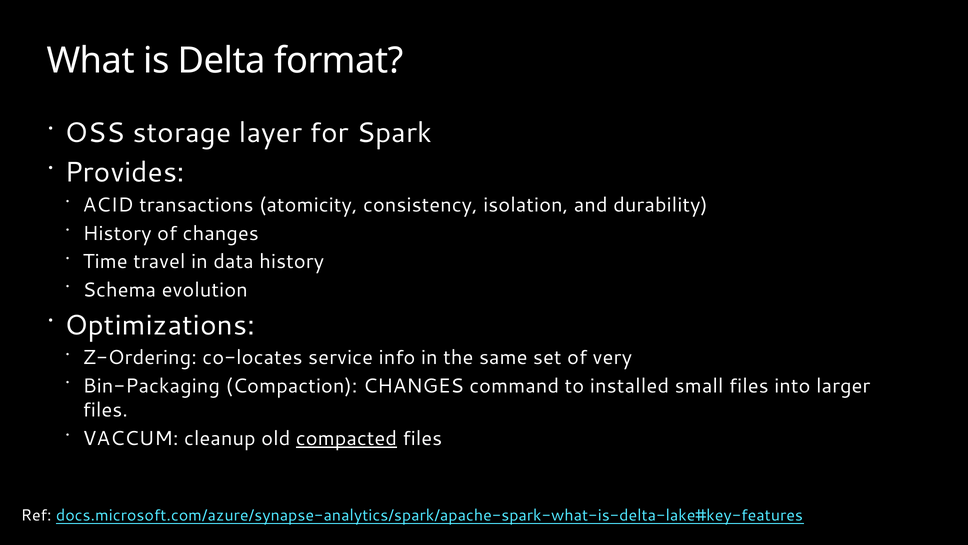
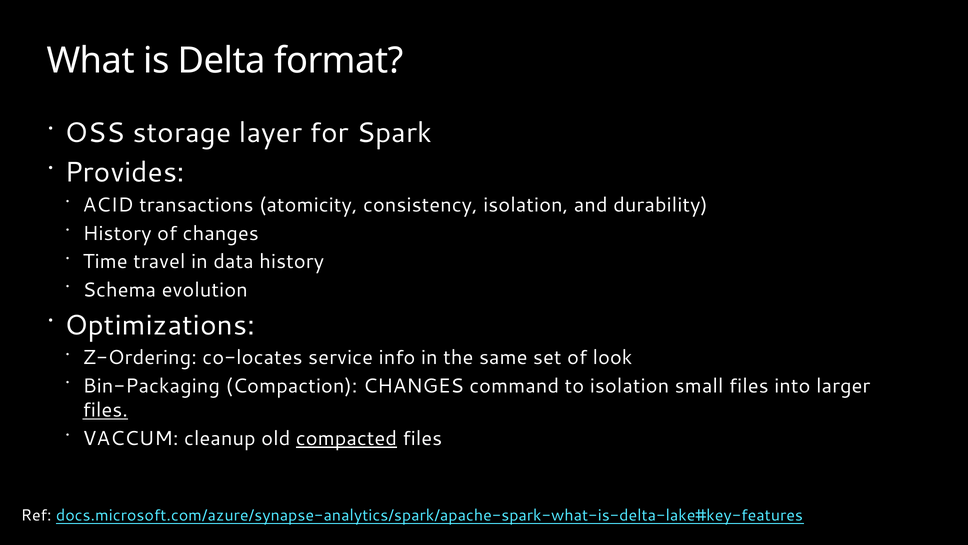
very: very -> look
to installed: installed -> isolation
files at (105, 410) underline: none -> present
